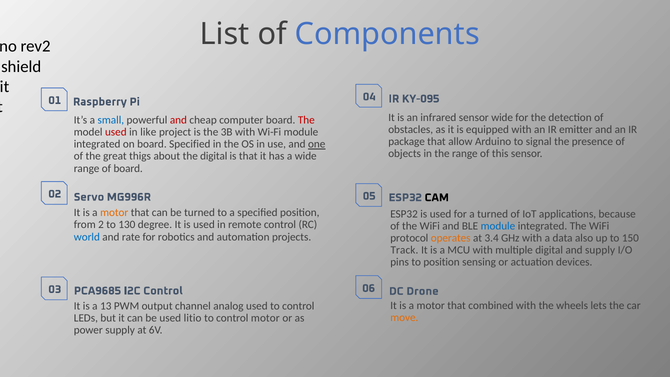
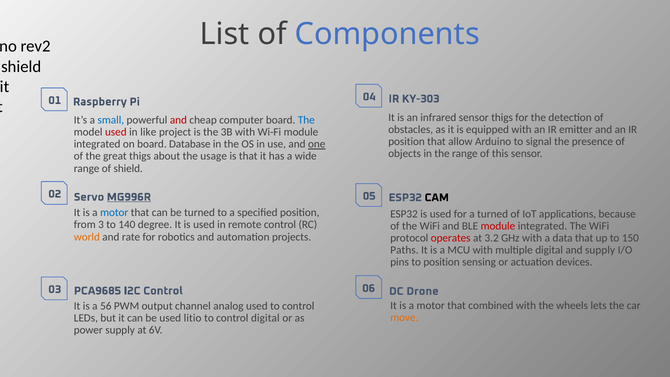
KY-095: KY-095 -> KY-303
sensor wide: wide -> thigs
The at (306, 120) colour: red -> blue
package at (407, 141): package -> position
board Specified: Specified -> Database
the digital: digital -> usage
of board: board -> shield
MG996R underline: none -> present
motor at (114, 213) colour: orange -> blue
2: 2 -> 3
130: 130 -> 140
module at (498, 226) colour: blue -> red
world colour: blue -> orange
operates colour: orange -> red
3.4: 3.4 -> 3.2
data also: also -> that
Track: Track -> Paths
13: 13 -> 56
control motor: motor -> digital
